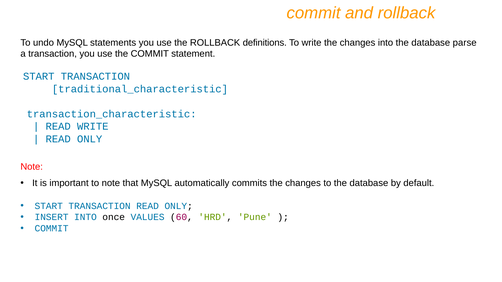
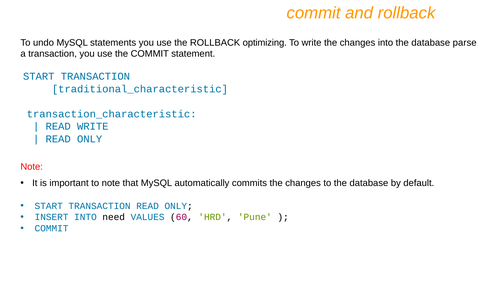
definitions: definitions -> optimizing
once: once -> need
